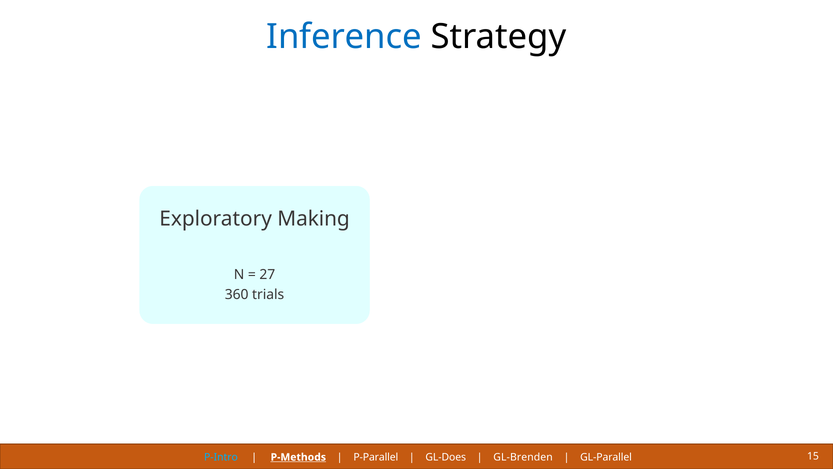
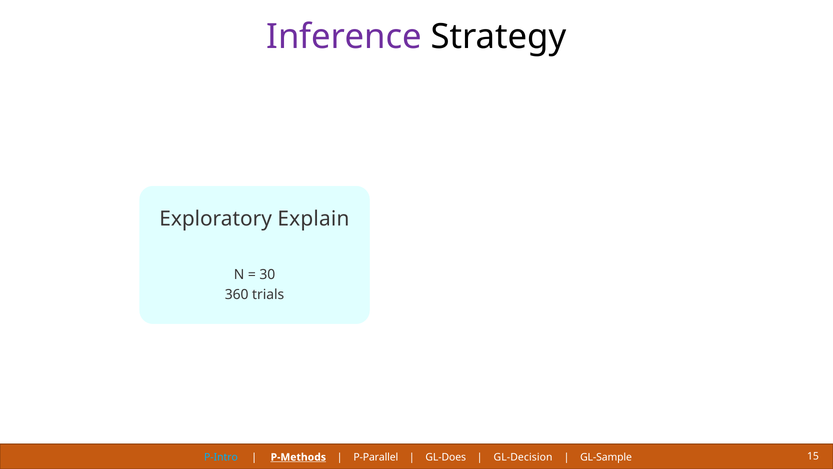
Inference colour: blue -> purple
Making: Making -> Explain
27: 27 -> 30
GL-Brenden: GL-Brenden -> GL-Decision
GL-Parallel: GL-Parallel -> GL-Sample
